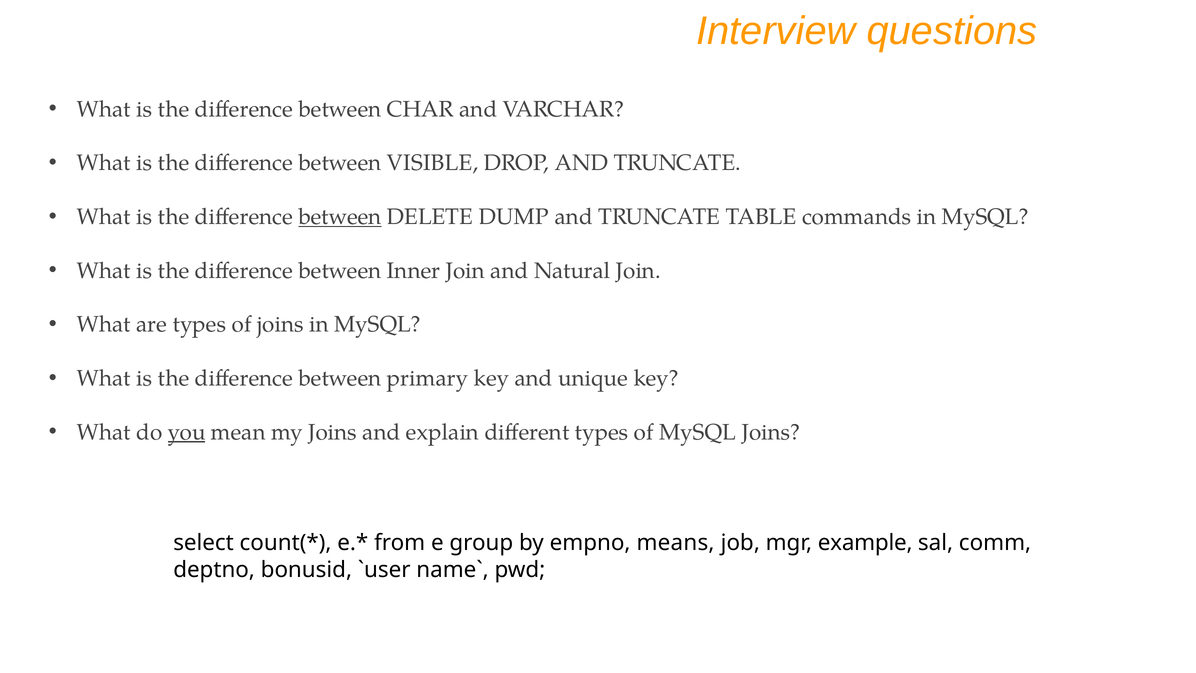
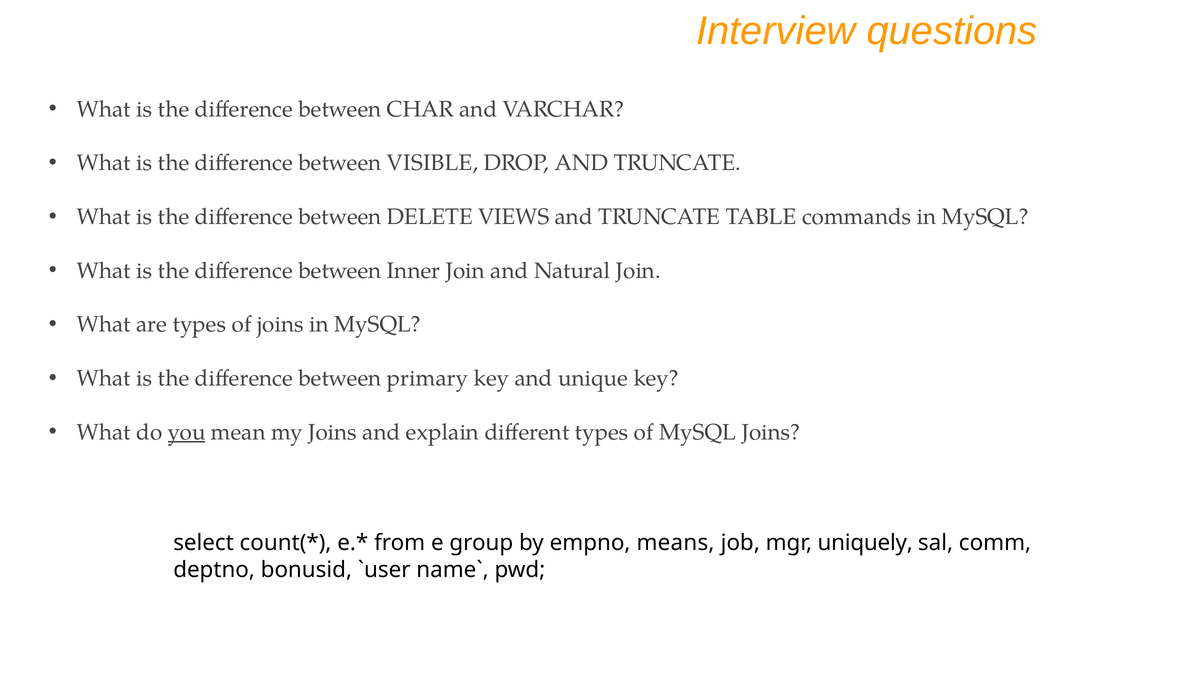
between at (340, 217) underline: present -> none
DUMP: DUMP -> VIEWS
example: example -> uniquely
